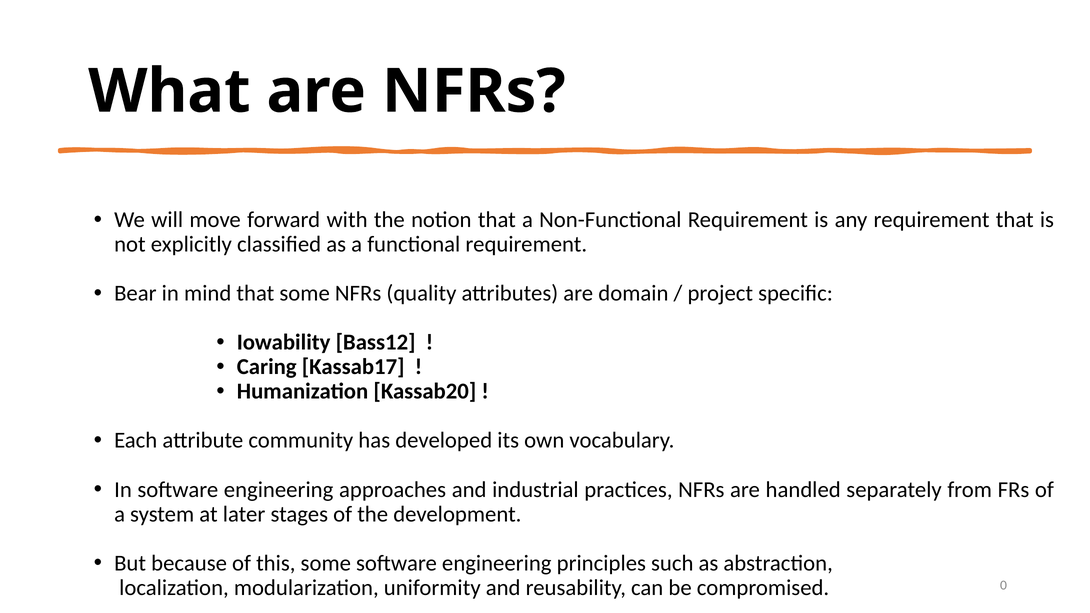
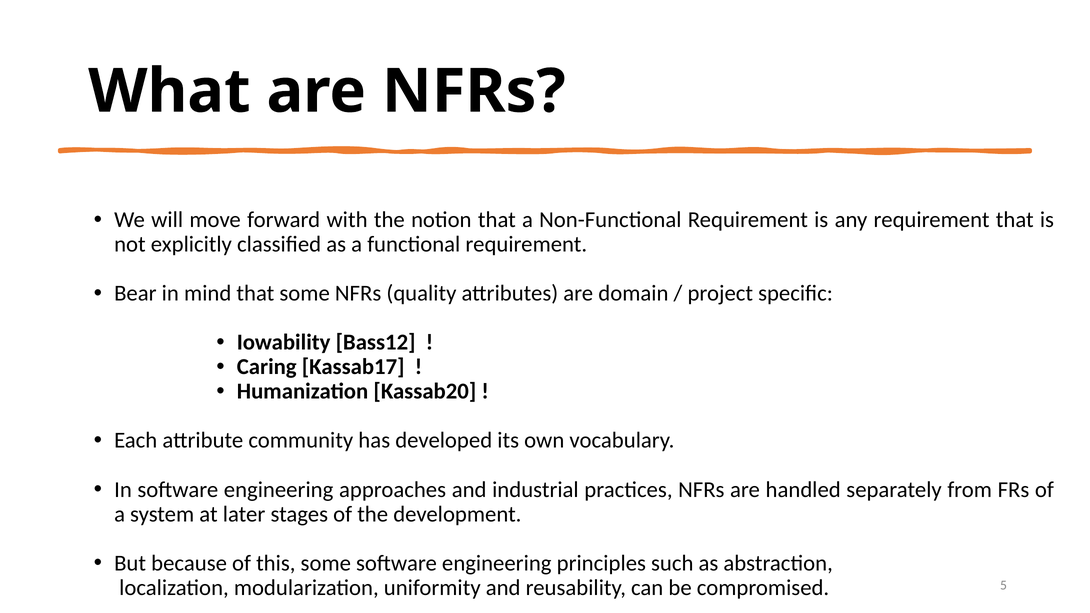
0: 0 -> 5
